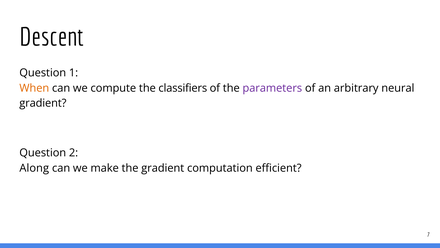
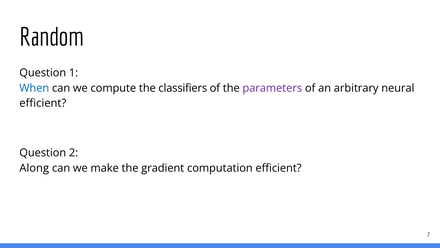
Descent: Descent -> Random
When colour: orange -> blue
gradient at (43, 103): gradient -> efficient
